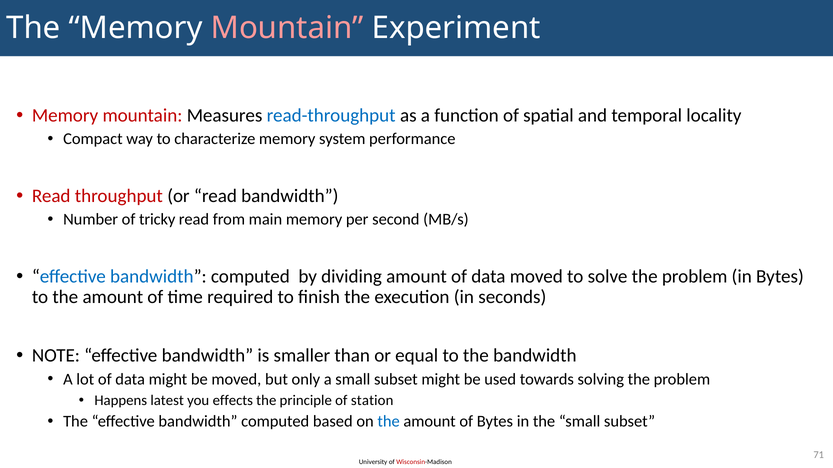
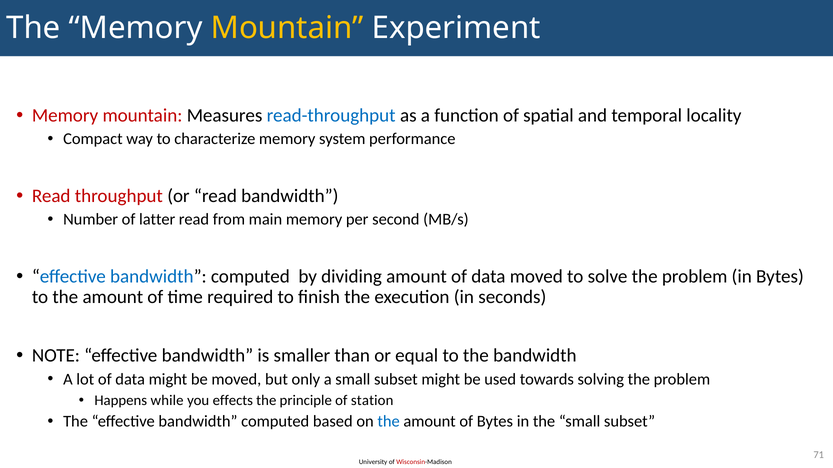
Mountain at (287, 28) colour: pink -> yellow
tricky: tricky -> latter
latest: latest -> while
